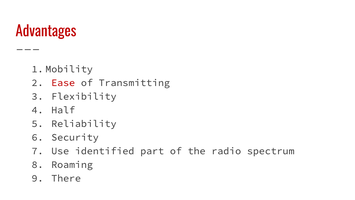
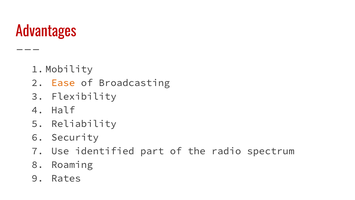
Ease colour: red -> orange
Transmitting: Transmitting -> Broadcasting
There: There -> Rates
